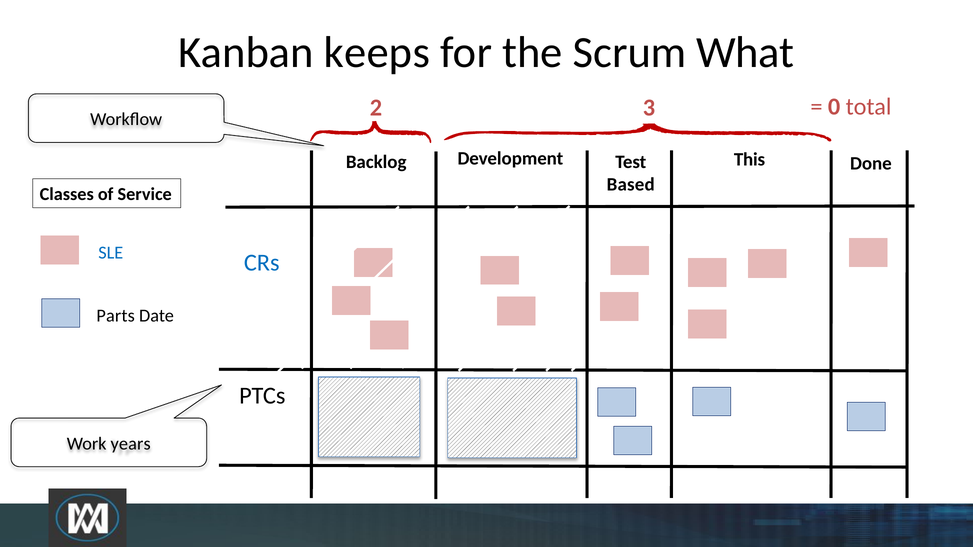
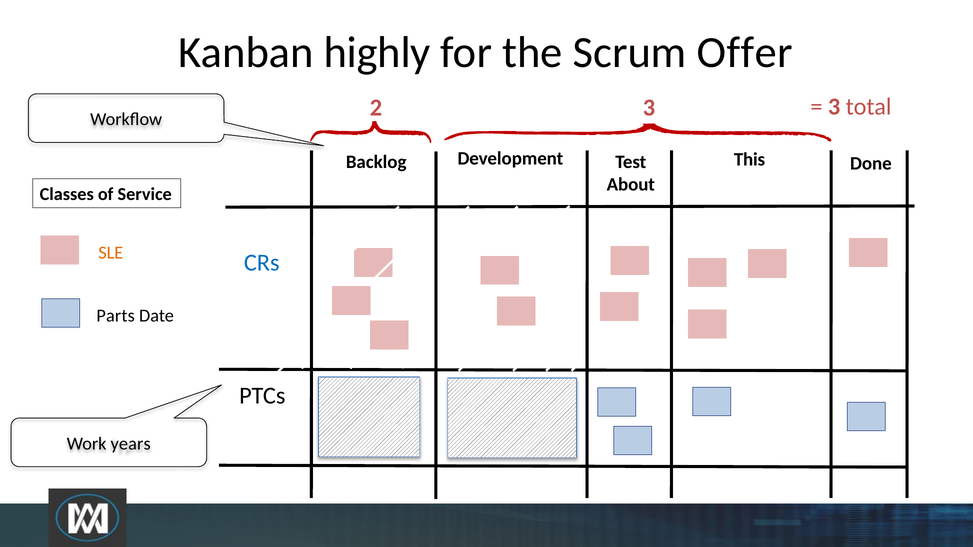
keeps: keeps -> highly
What: What -> Offer
0 at (834, 107): 0 -> 3
Based: Based -> About
SLE colour: blue -> orange
